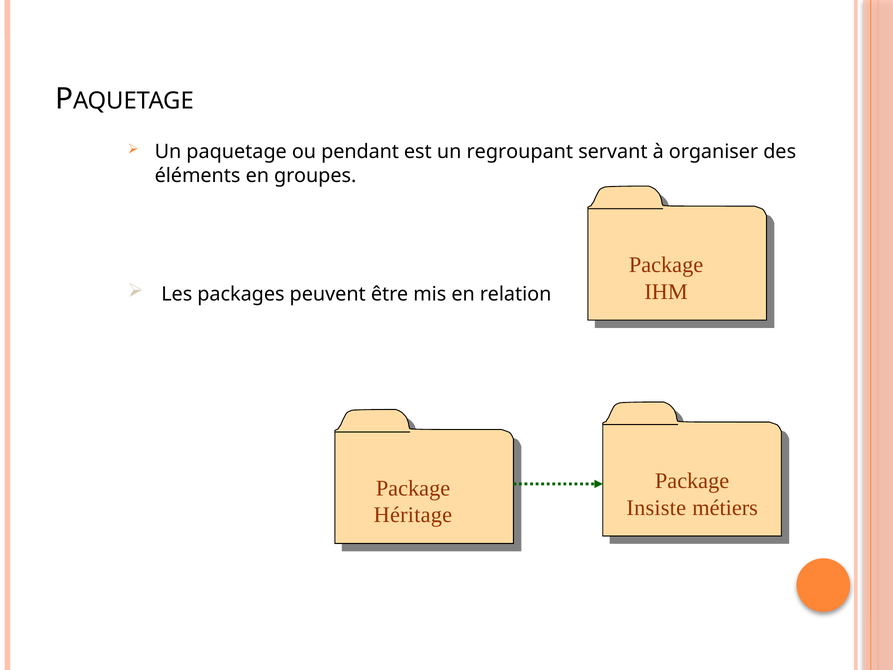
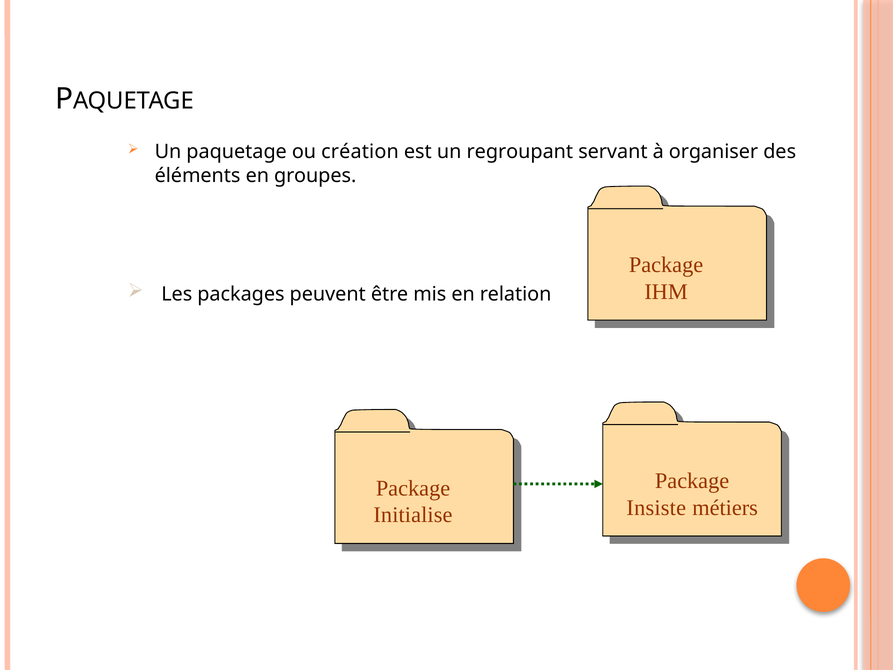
pendant: pendant -> création
Héritage: Héritage -> Initialise
